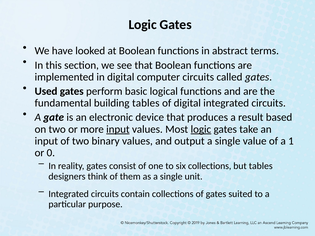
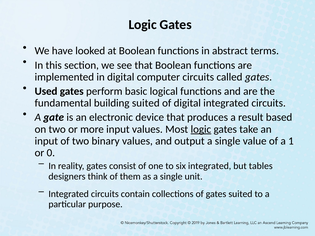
building tables: tables -> suited
input at (118, 129) underline: present -> none
six collections: collections -> integrated
